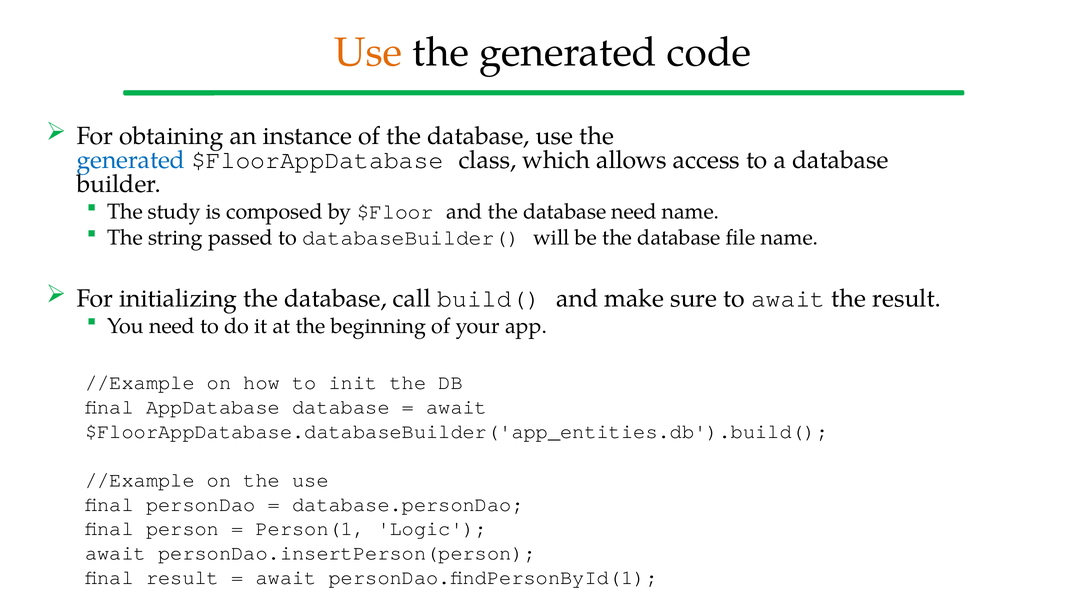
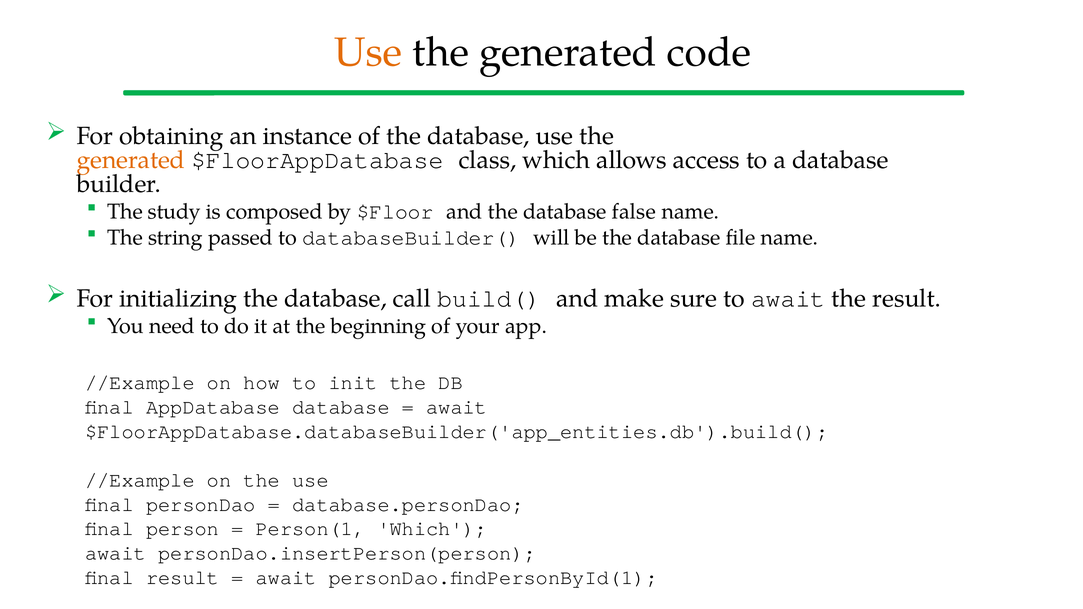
generated at (131, 160) colour: blue -> orange
database need: need -> false
Person(1 Logic: Logic -> Which
